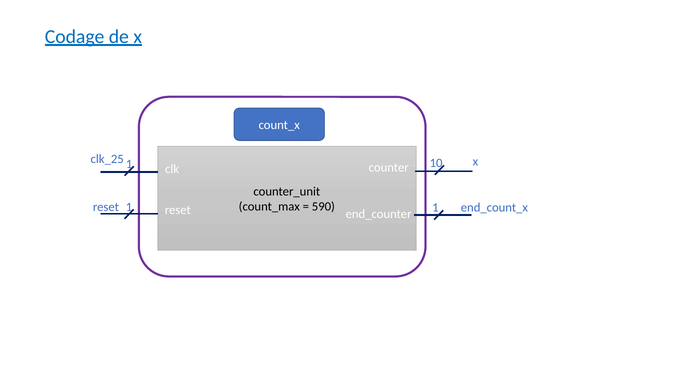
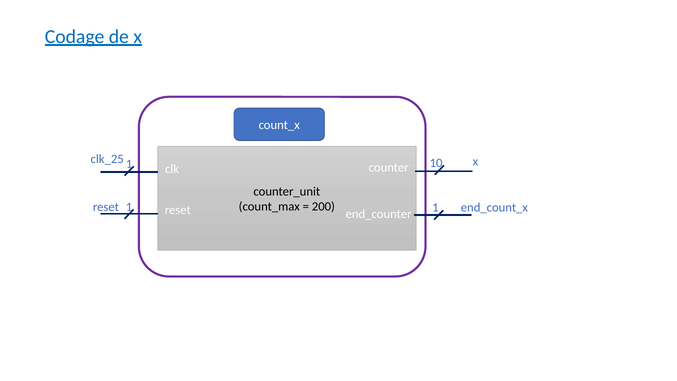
590: 590 -> 200
